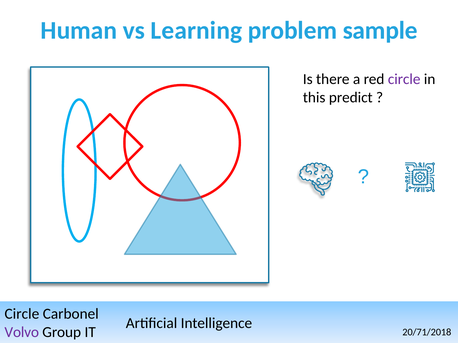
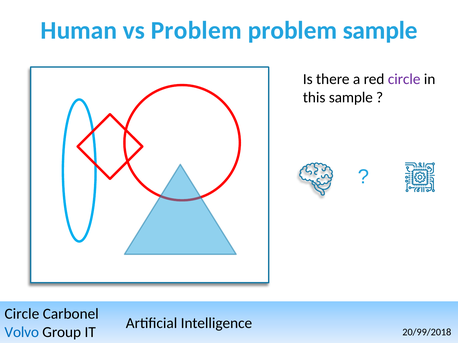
vs Learning: Learning -> Problem
this predict: predict -> sample
Volvo colour: purple -> blue
20/71/2018: 20/71/2018 -> 20/99/2018
